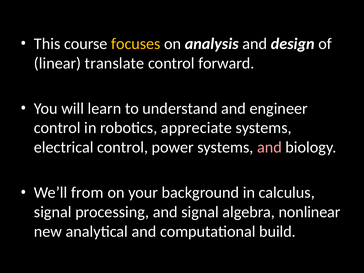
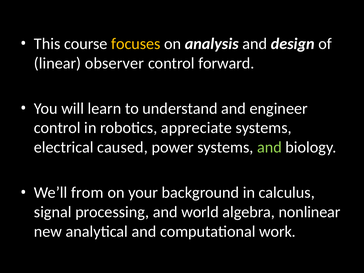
translate: translate -> observer
electrical control: control -> caused
and at (269, 147) colour: pink -> light green
and signal: signal -> world
build: build -> work
